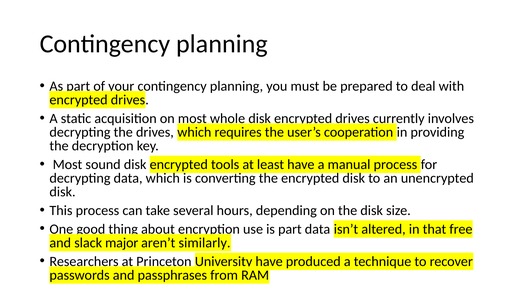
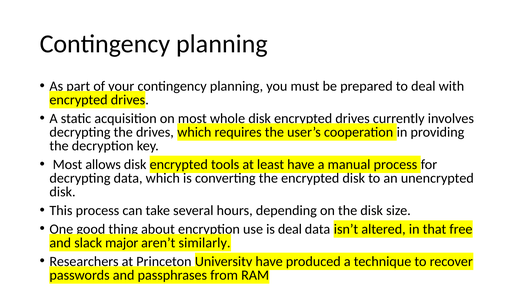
sound: sound -> allows
is part: part -> deal
